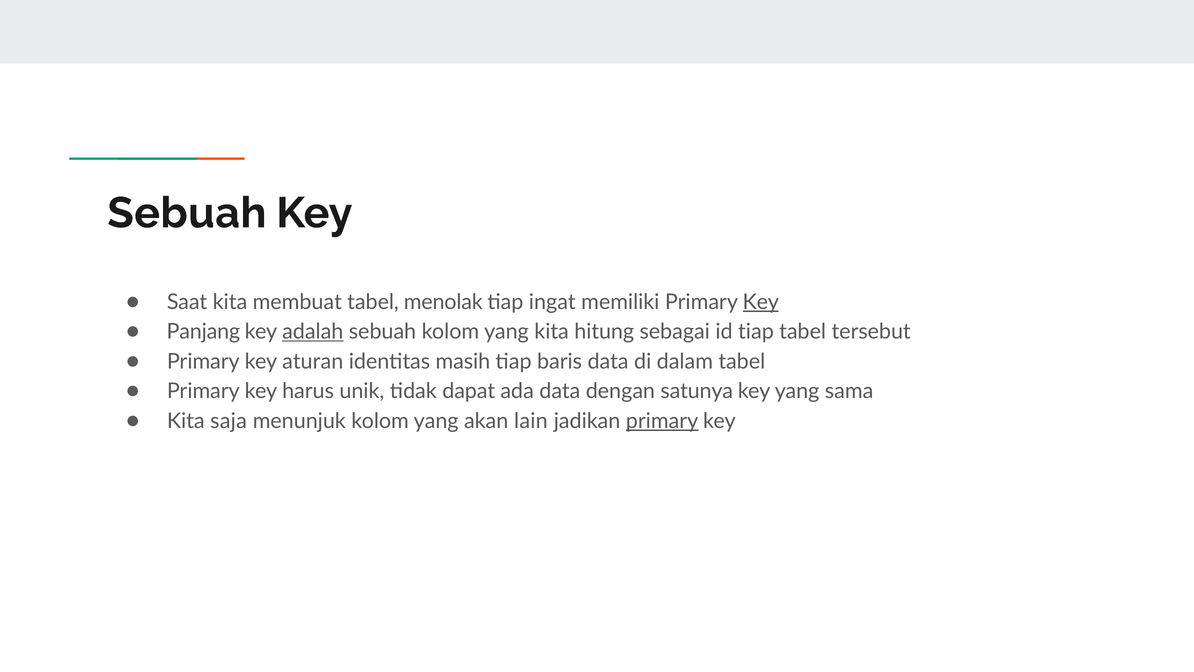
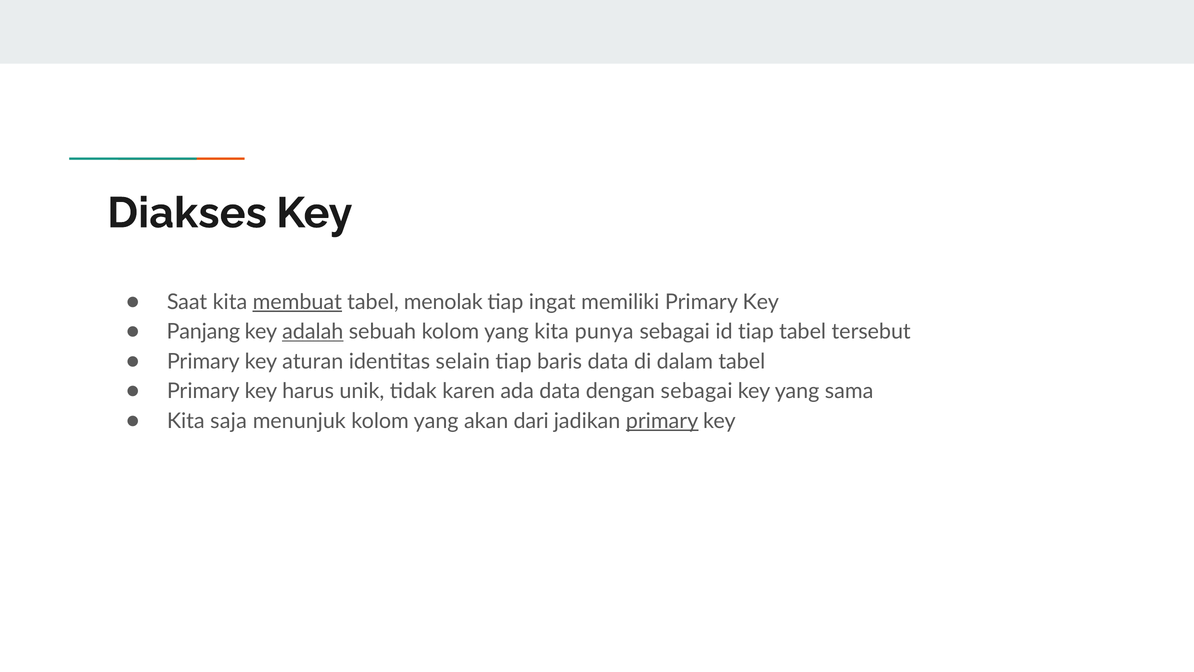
Sebuah at (187, 213): Sebuah -> Diakses
membuat underline: none -> present
Key at (761, 302) underline: present -> none
hitung: hitung -> punya
masih: masih -> selain
dapat: dapat -> karen
dengan satunya: satunya -> sebagai
lain: lain -> dari
